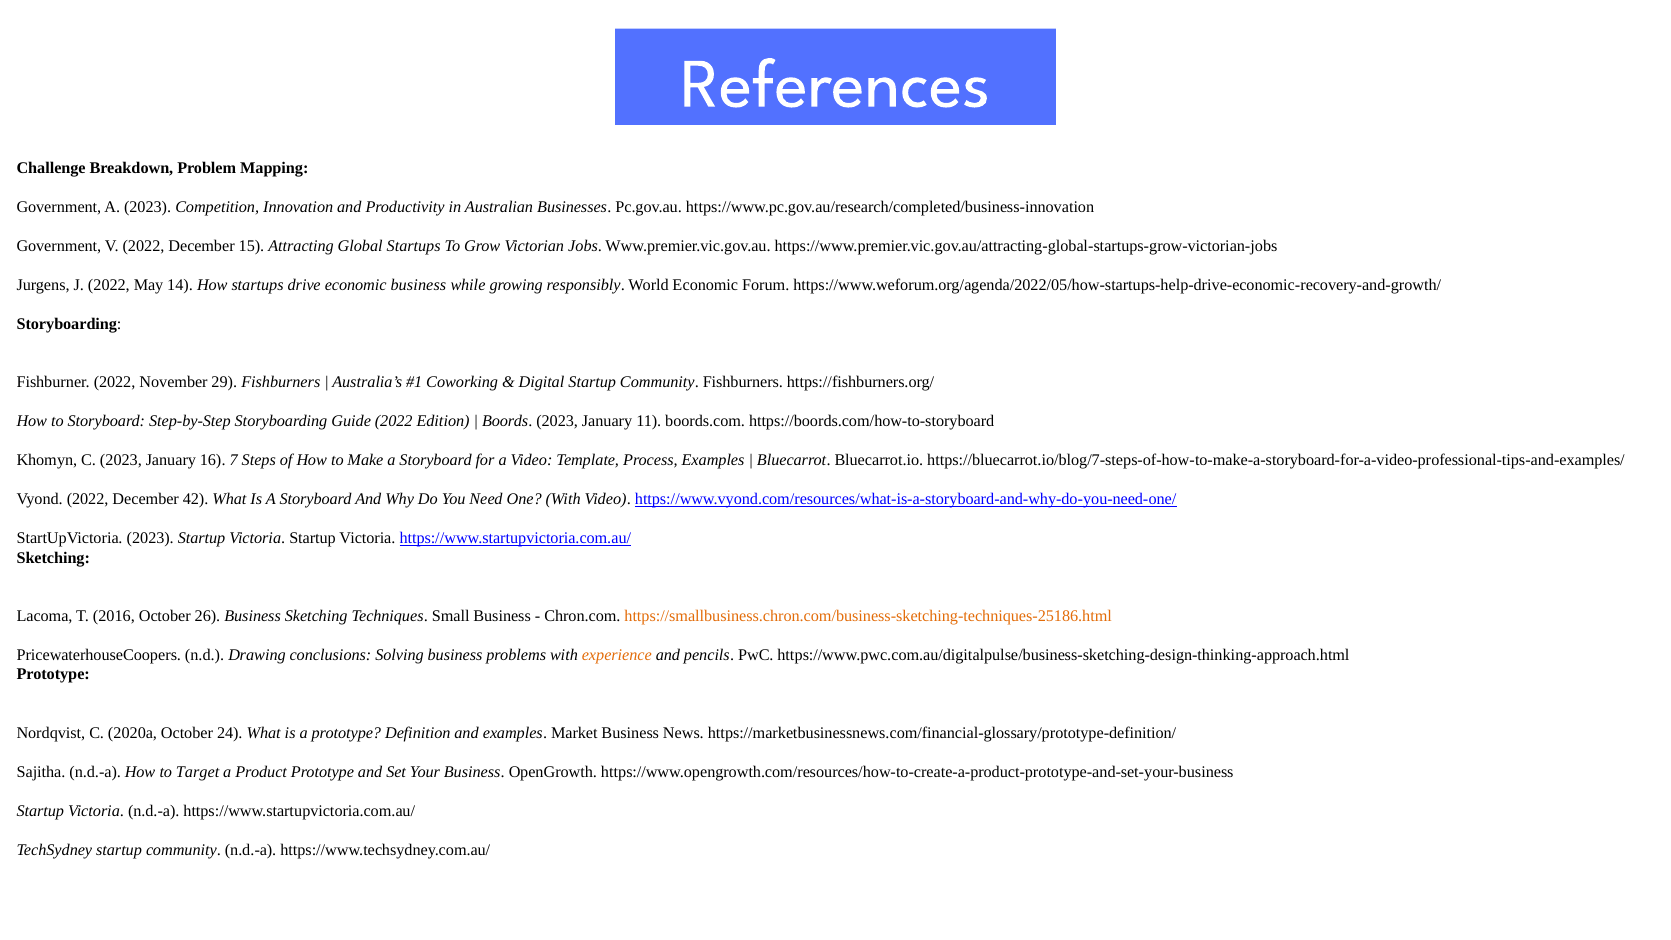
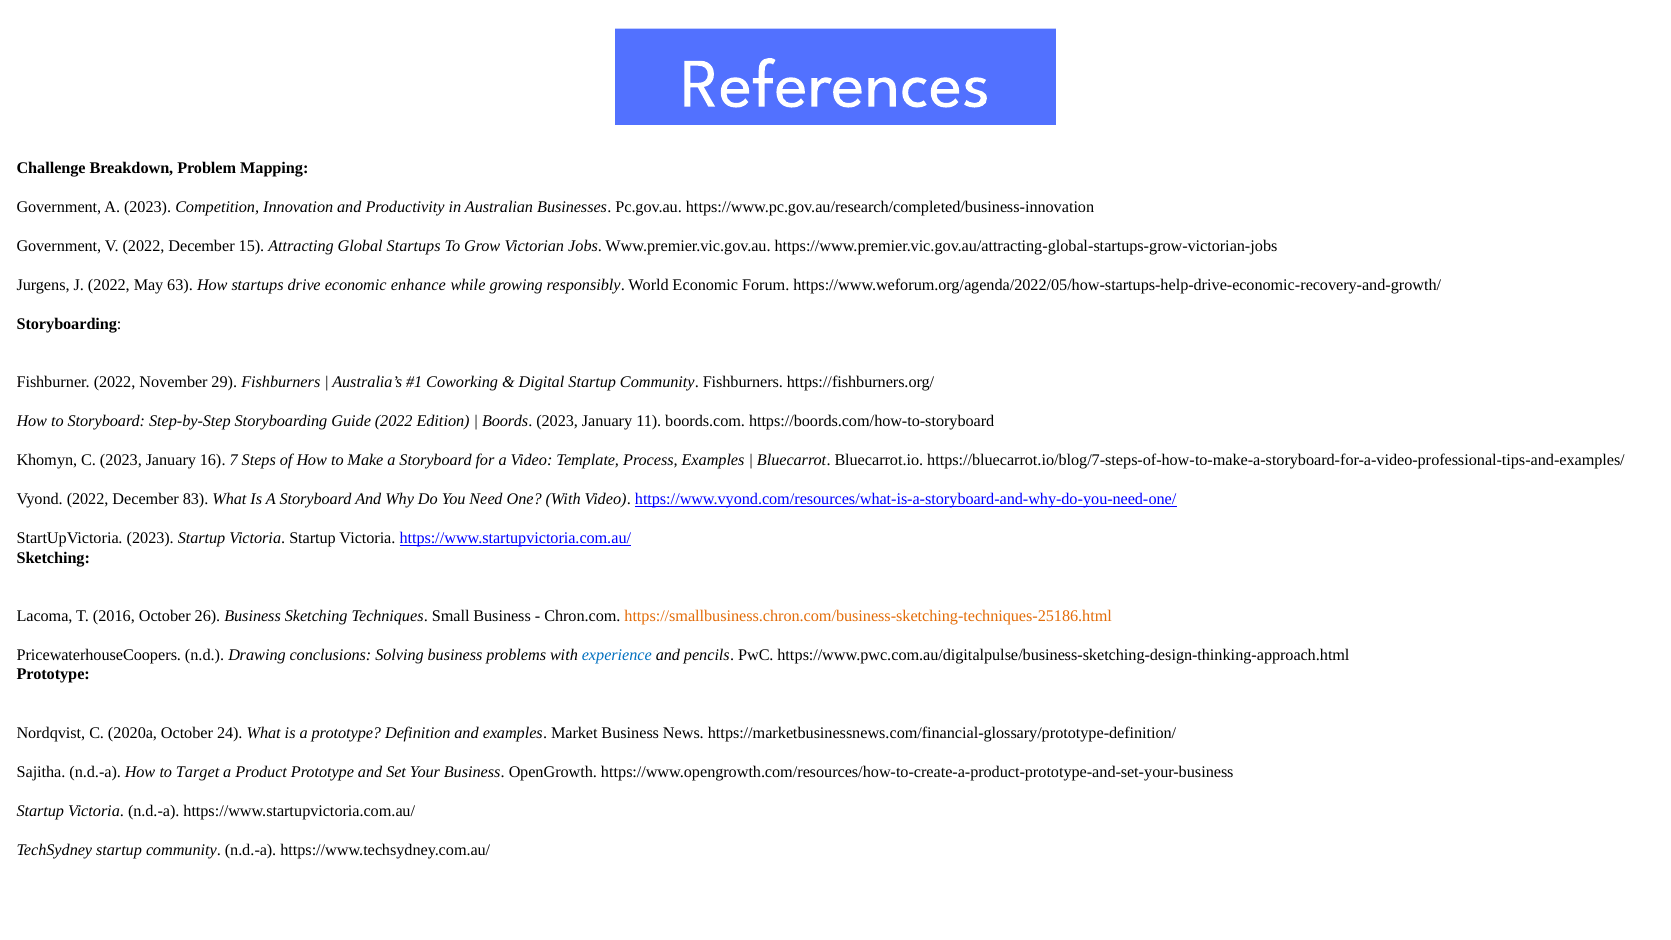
14: 14 -> 63
economic business: business -> enhance
42: 42 -> 83
experience colour: orange -> blue
